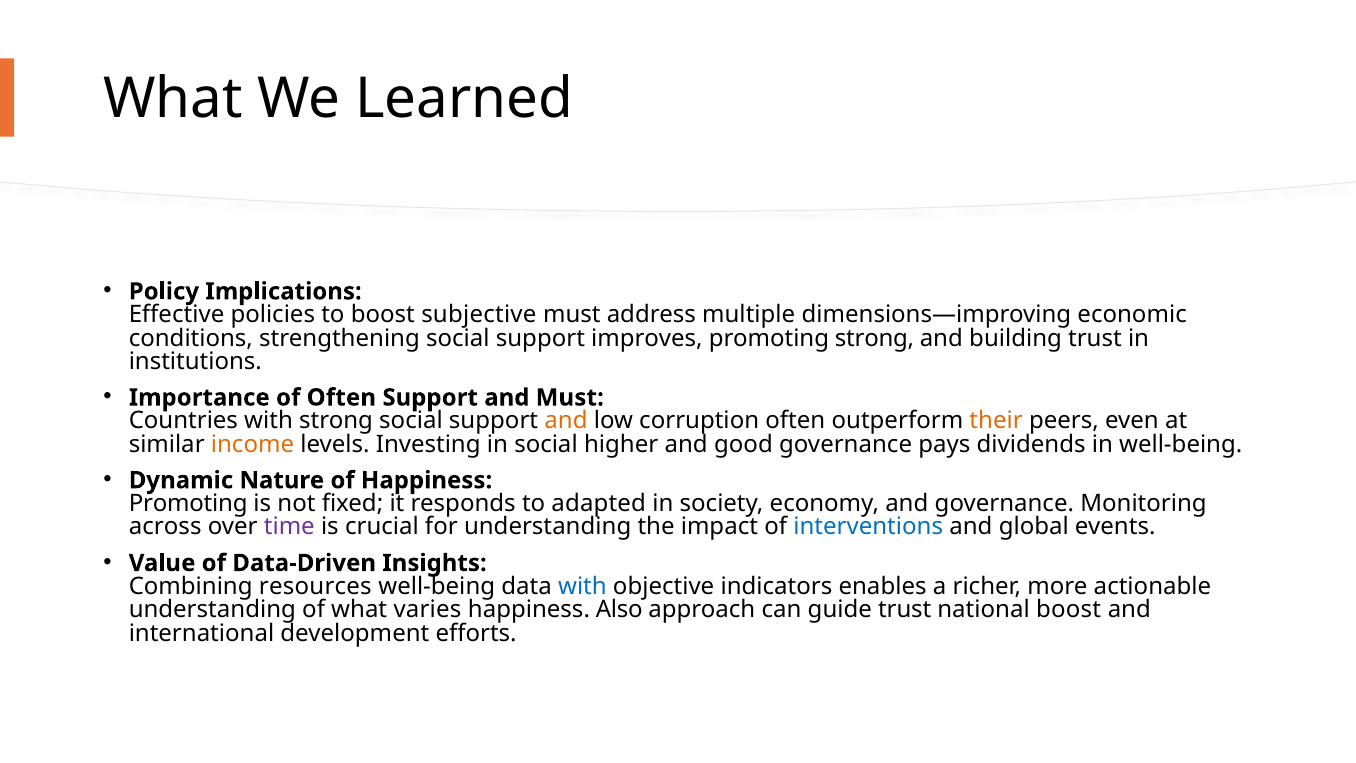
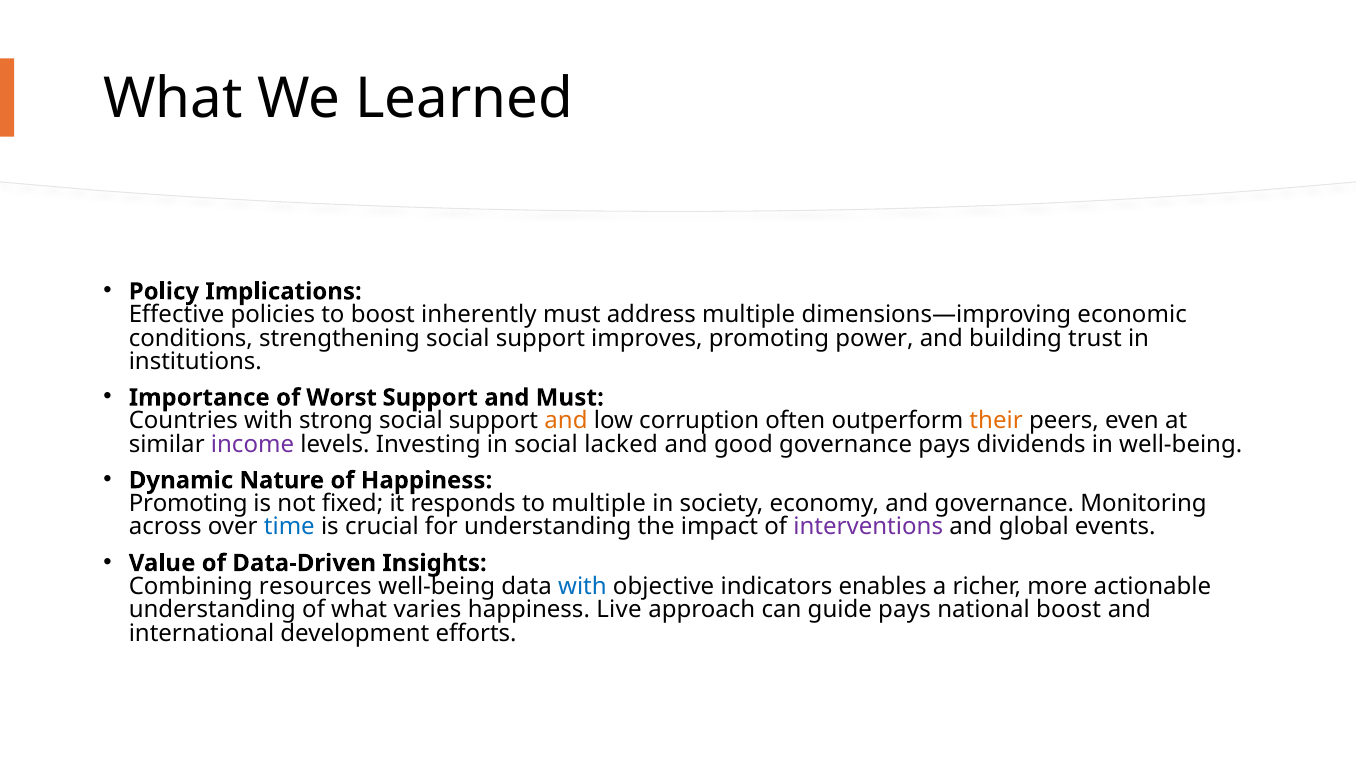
subjective: subjective -> inherently
promoting strong: strong -> power
of Often: Often -> Worst
income colour: orange -> purple
higher: higher -> lacked
to adapted: adapted -> multiple
time colour: purple -> blue
interventions colour: blue -> purple
Also: Also -> Live
guide trust: trust -> pays
